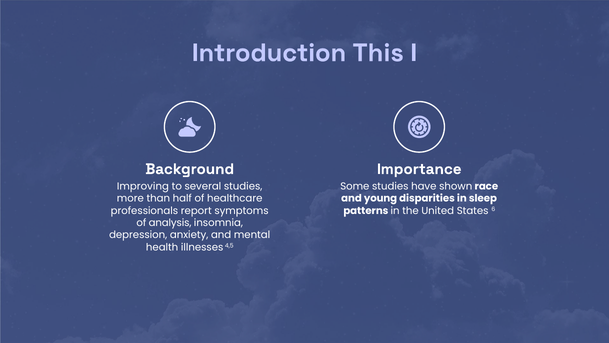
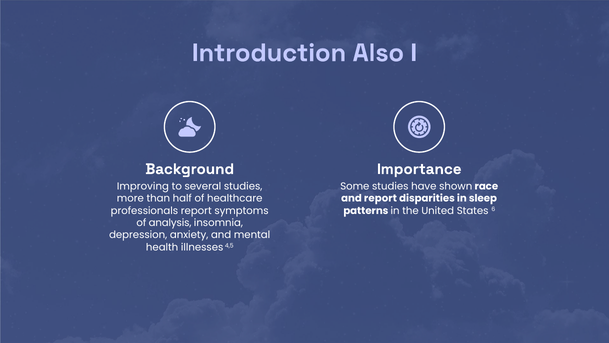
This: This -> Also
and young: young -> report
